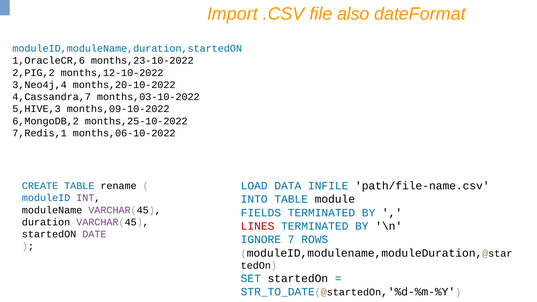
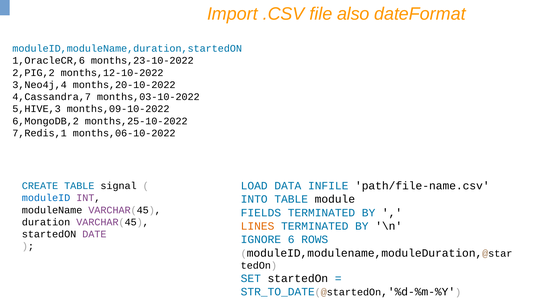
rename: rename -> signal
LINES colour: red -> orange
7: 7 -> 6
